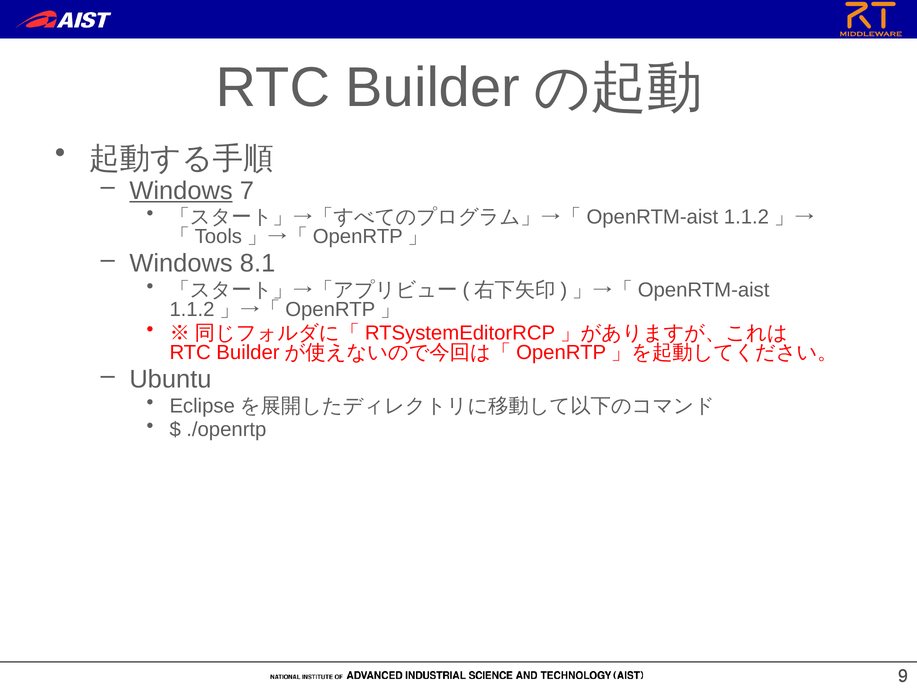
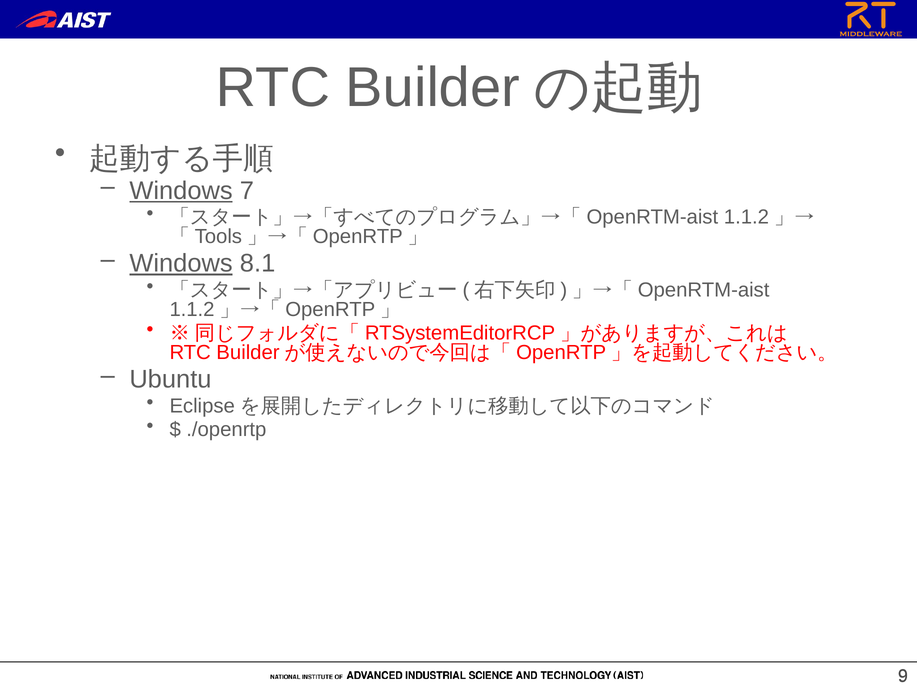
Windows at (181, 263) underline: none -> present
